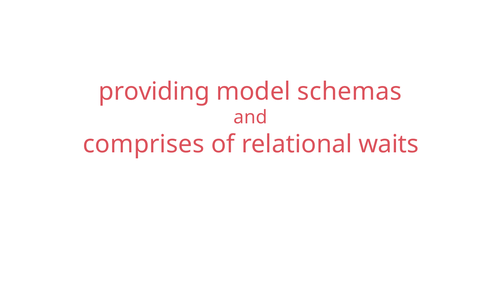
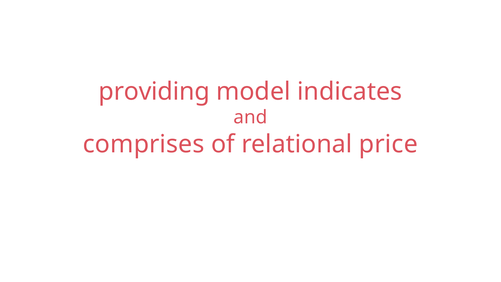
schemas: schemas -> indicates
waits: waits -> price
